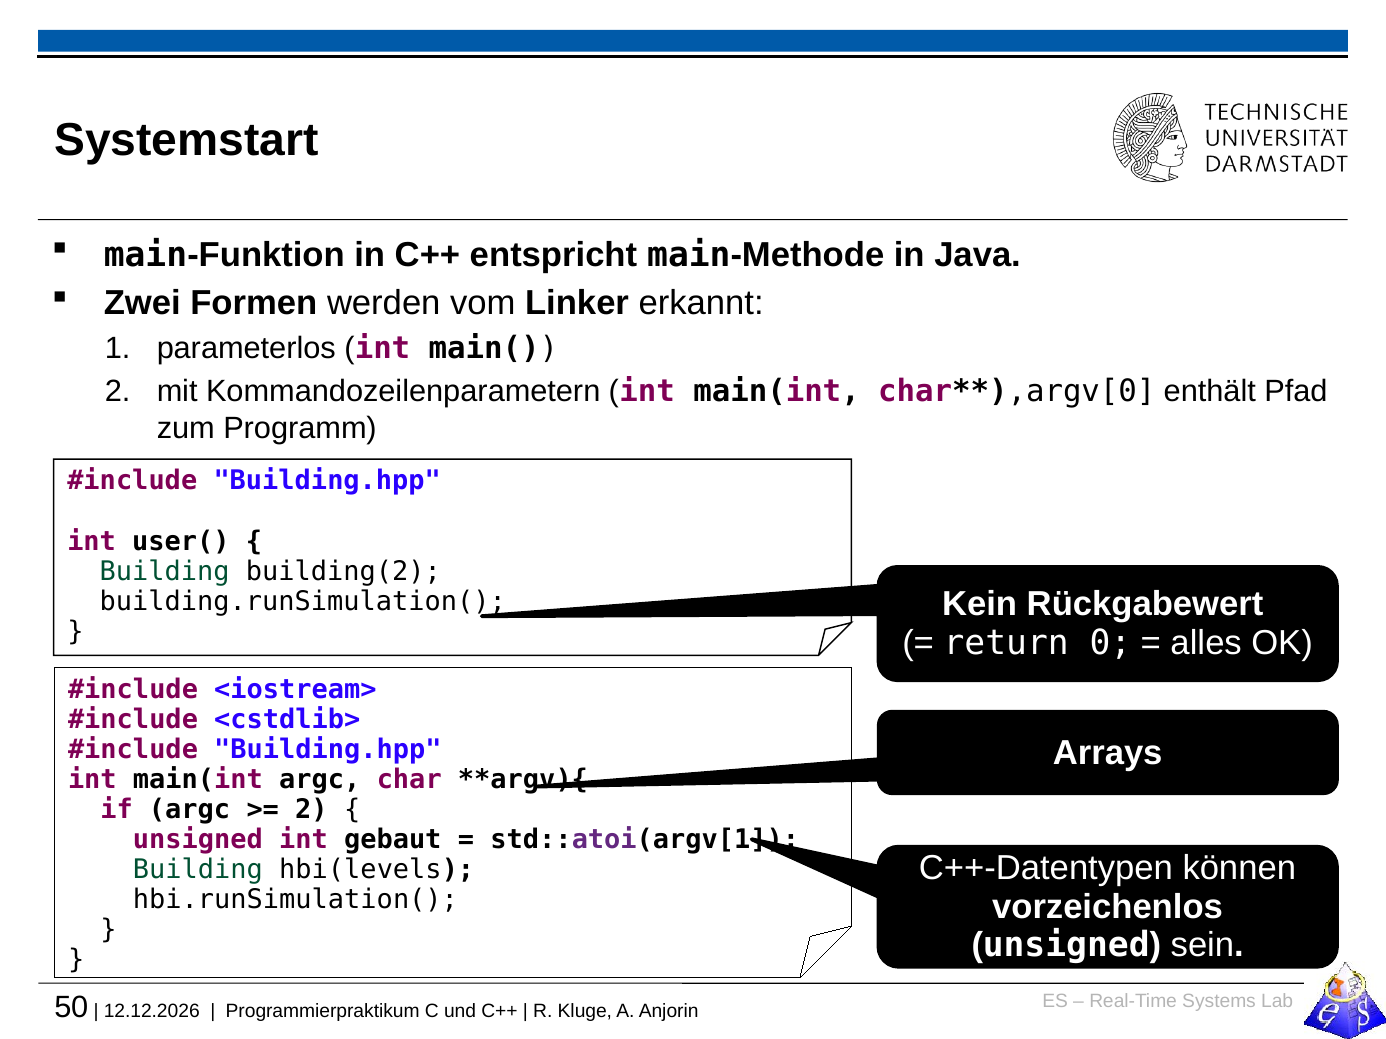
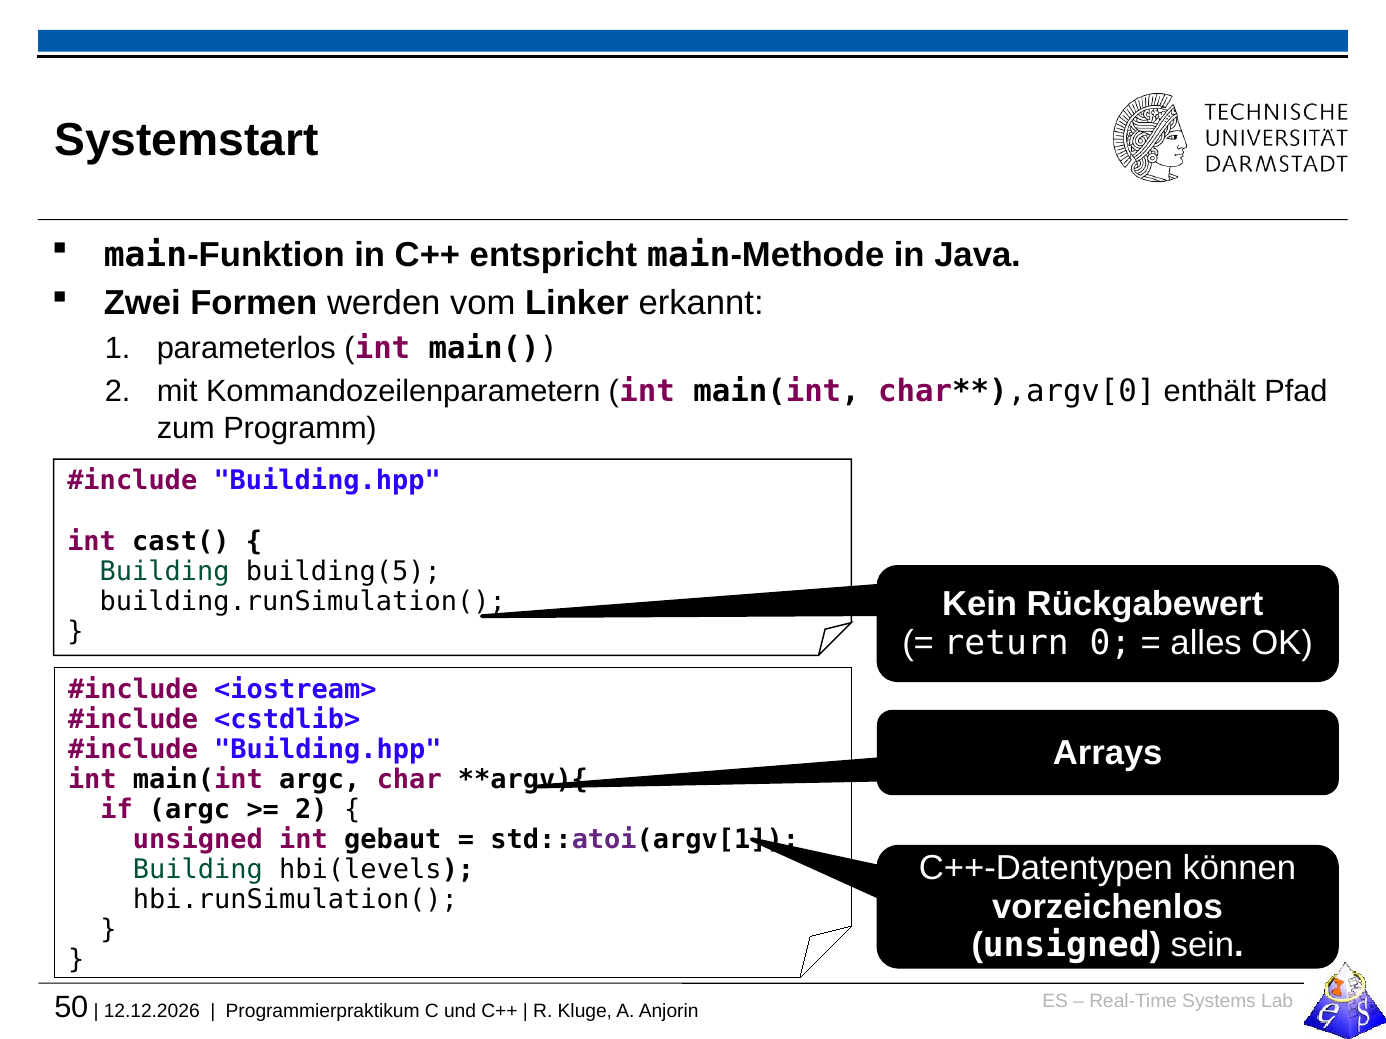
user(: user( -> cast(
building(2: building(2 -> building(5
